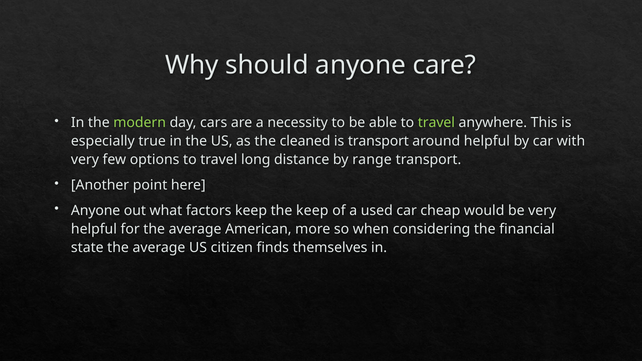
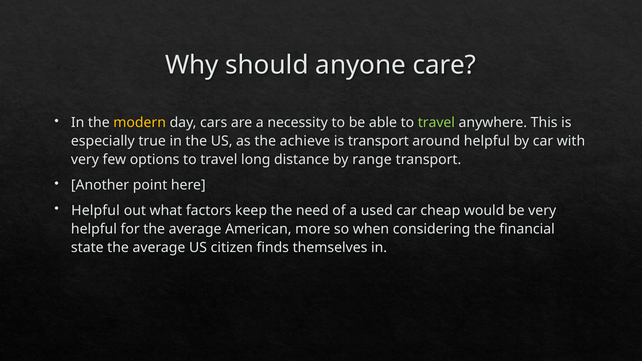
modern colour: light green -> yellow
cleaned: cleaned -> achieve
Anyone at (96, 211): Anyone -> Helpful
the keep: keep -> need
